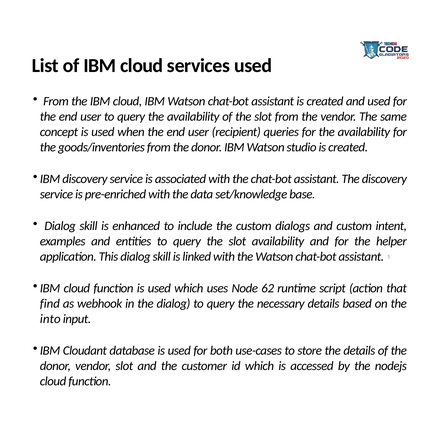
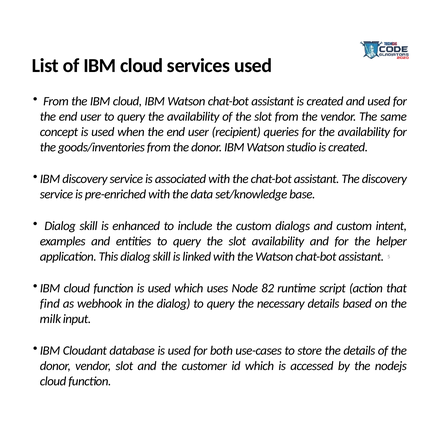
62: 62 -> 82
into: into -> milk
